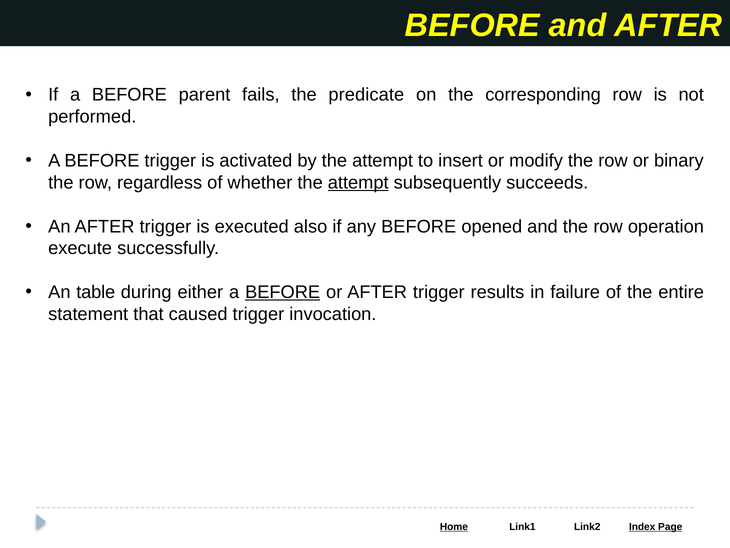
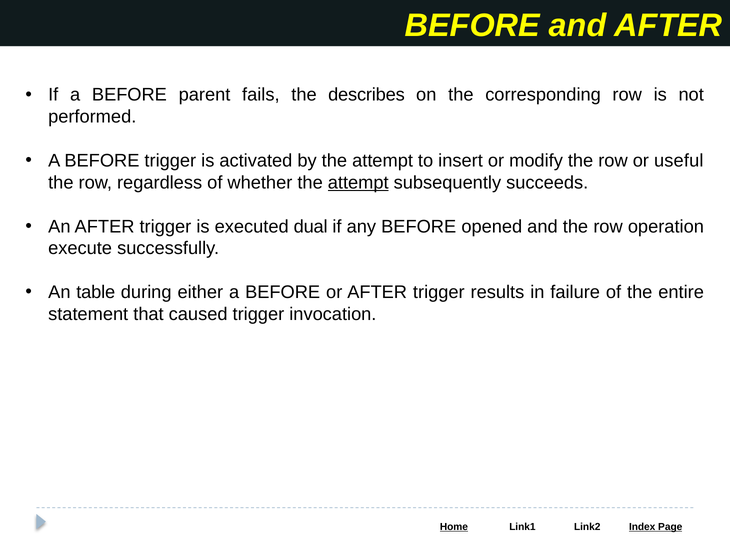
predicate: predicate -> describes
binary: binary -> useful
also: also -> dual
BEFORE at (283, 292) underline: present -> none
